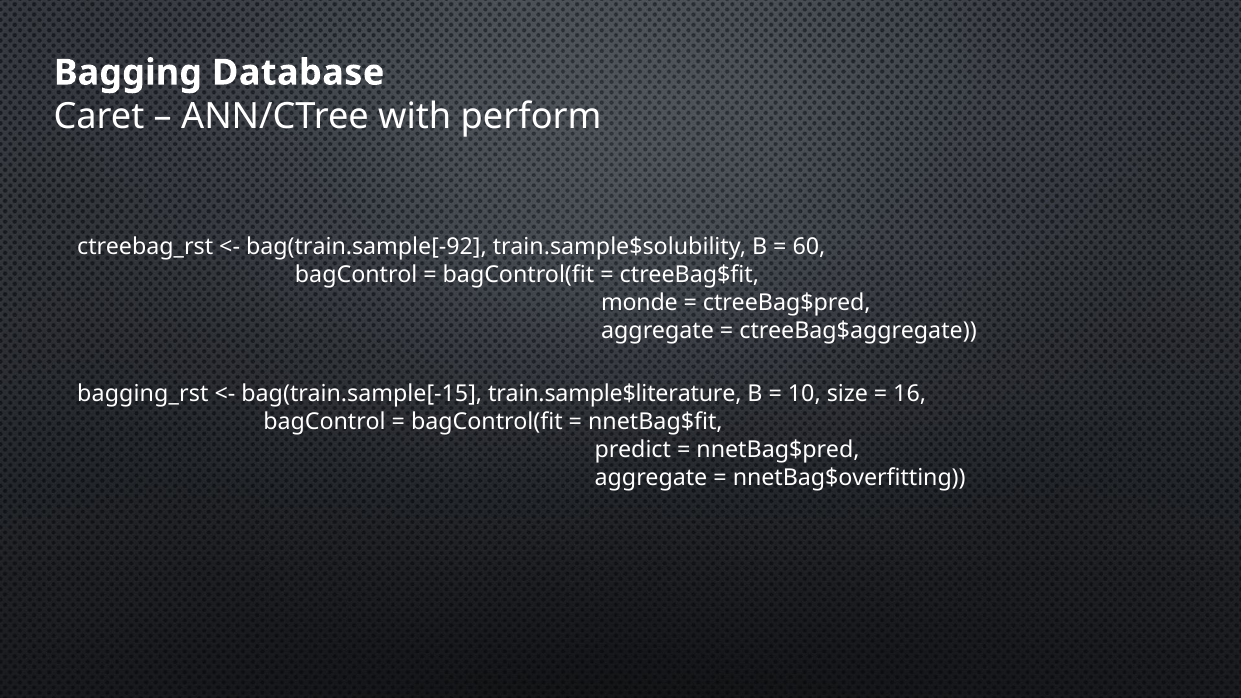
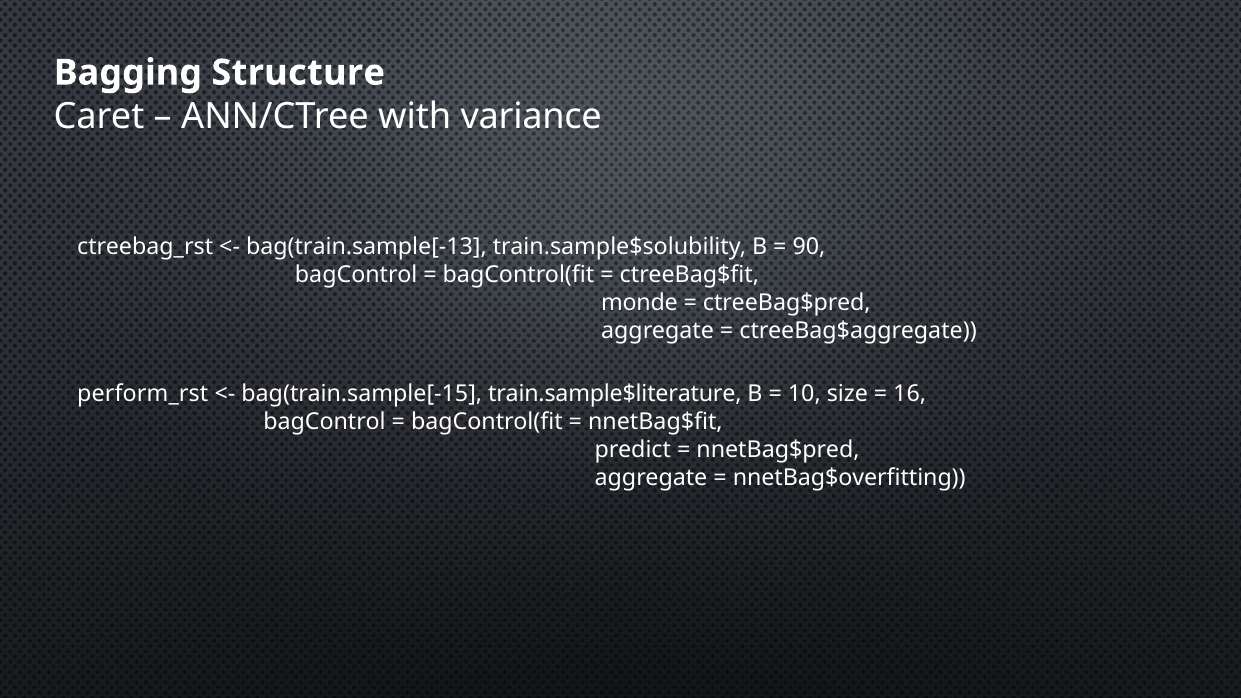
Database: Database -> Structure
perform: perform -> variance
bag(train.sample[-92: bag(train.sample[-92 -> bag(train.sample[-13
60: 60 -> 90
bagging_rst: bagging_rst -> perform_rst
